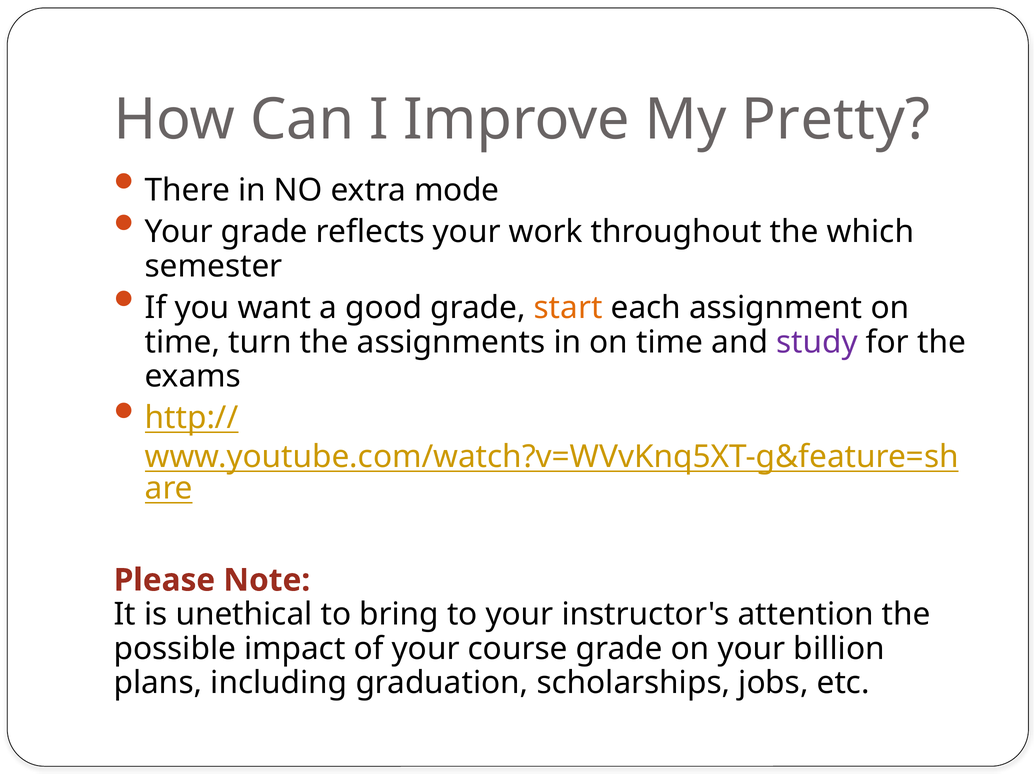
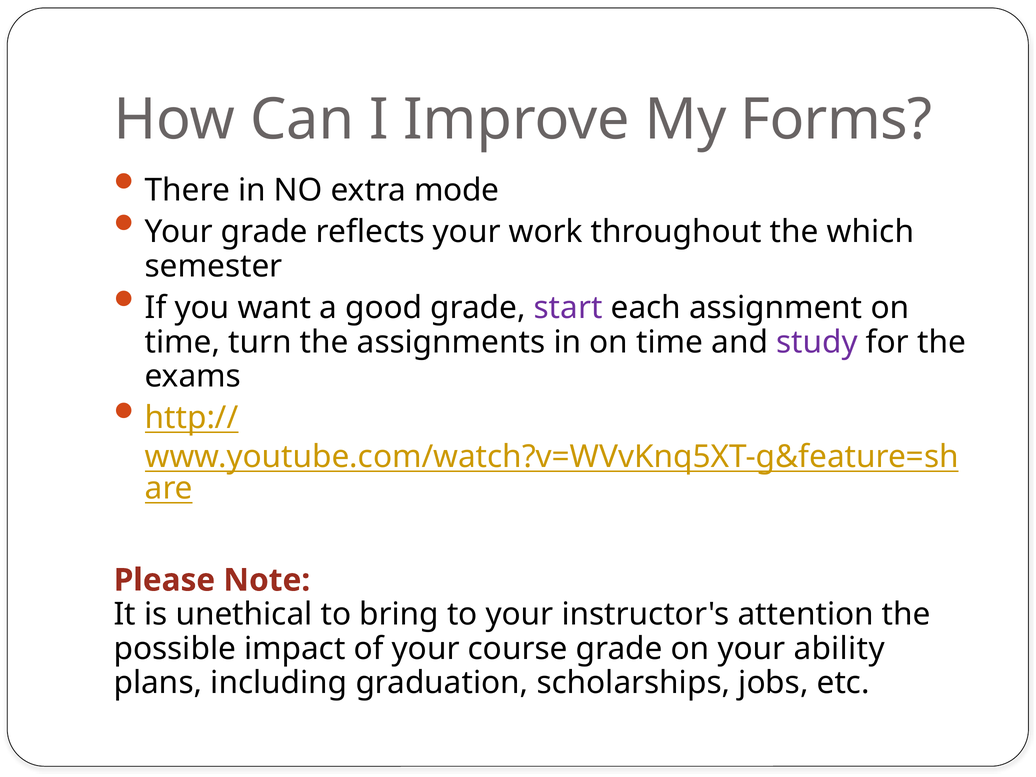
Pretty: Pretty -> Forms
start colour: orange -> purple
billion: billion -> ability
